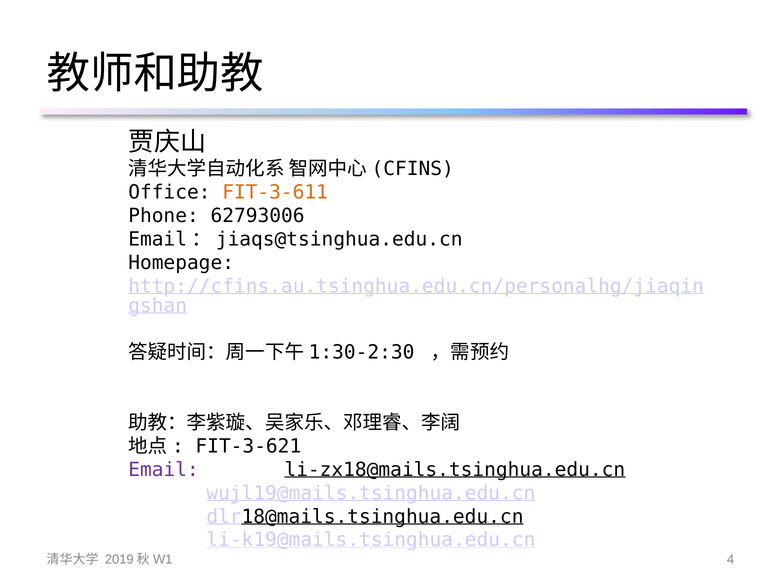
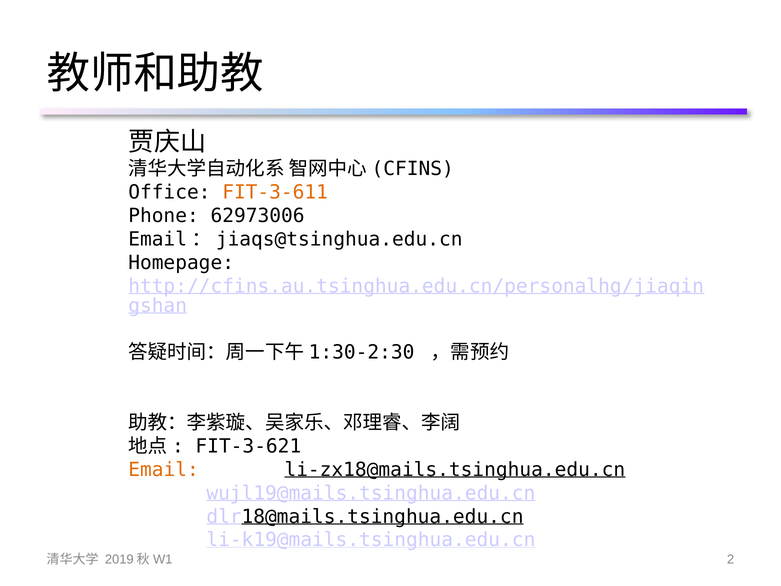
62793006: 62793006 -> 62973006
Email colour: purple -> orange
4: 4 -> 2
